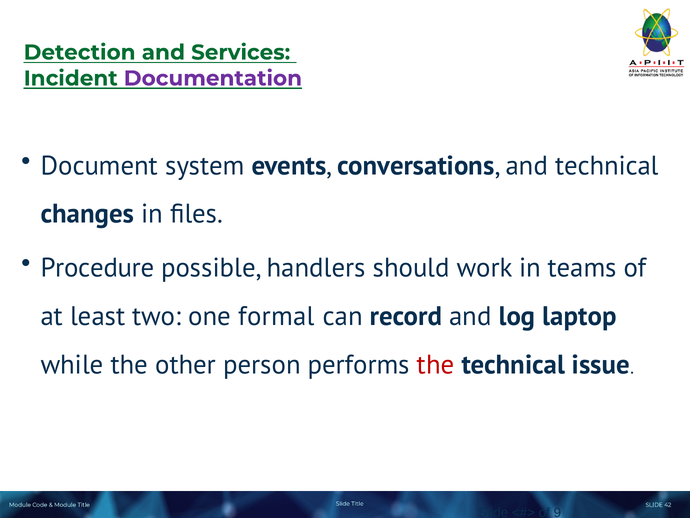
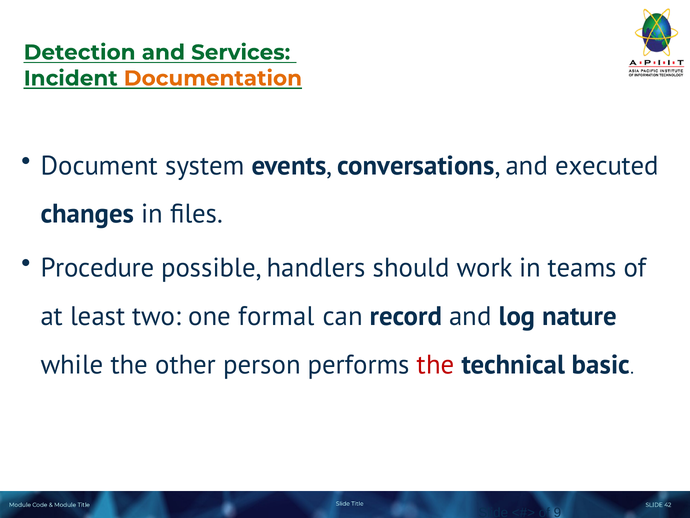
Documentation colour: purple -> orange
and technical: technical -> executed
laptop: laptop -> nature
issue: issue -> basic
